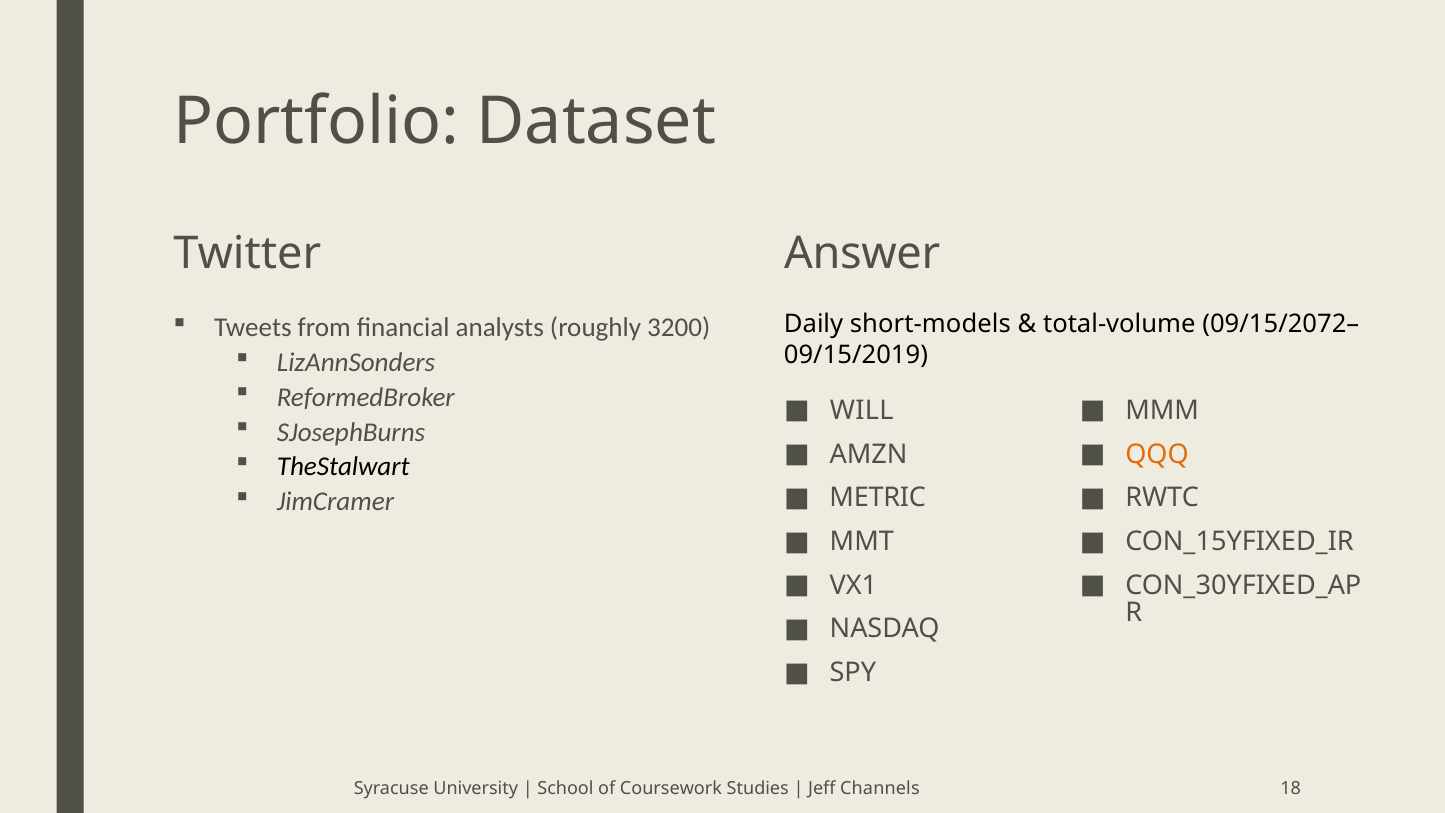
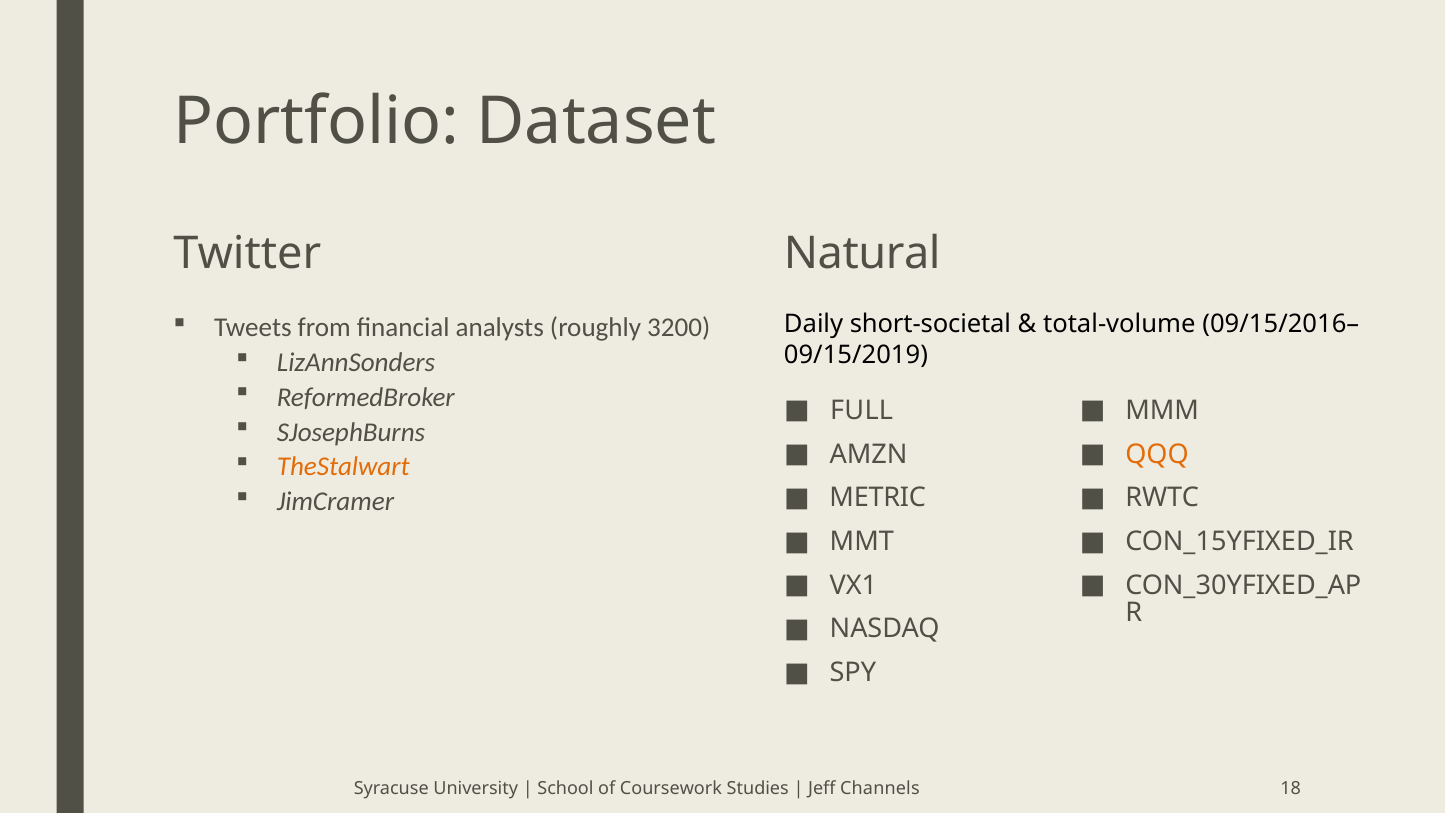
Answer: Answer -> Natural
short-models: short-models -> short-societal
09/15/2072–: 09/15/2072– -> 09/15/2016–
WILL: WILL -> FULL
TheStalwart colour: black -> orange
